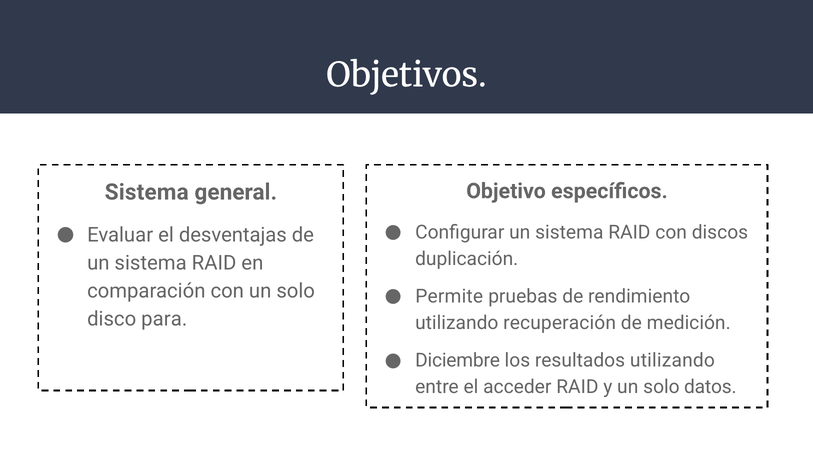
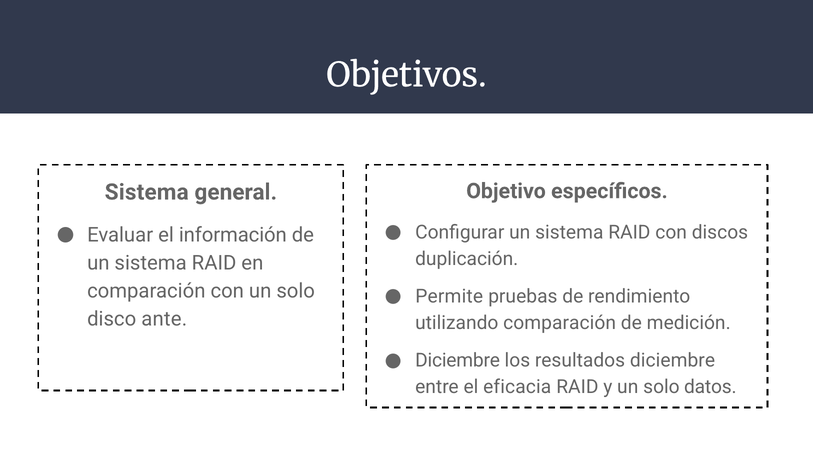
desventajas: desventajas -> información
para: para -> ante
utilizando recuperación: recuperación -> comparación
resultados utilizando: utilizando -> diciembre
acceder: acceder -> eficacia
